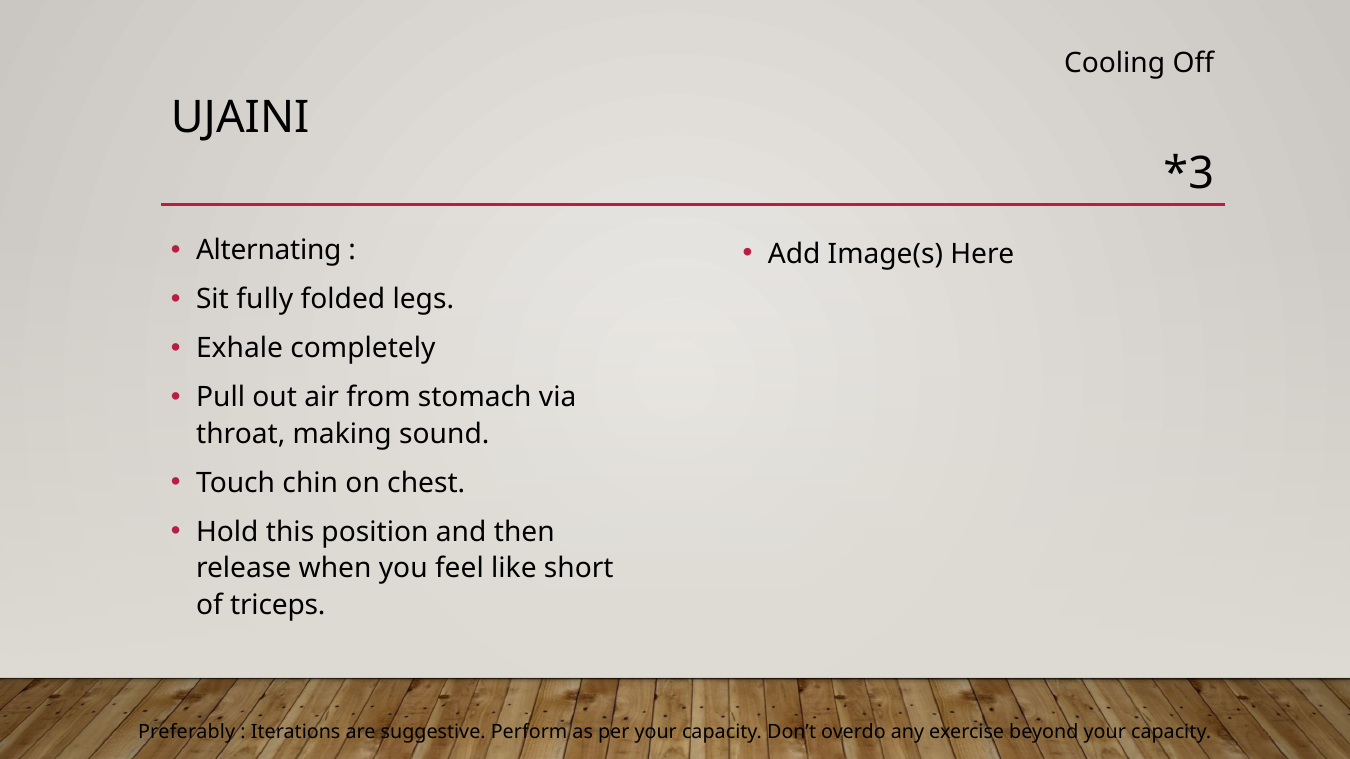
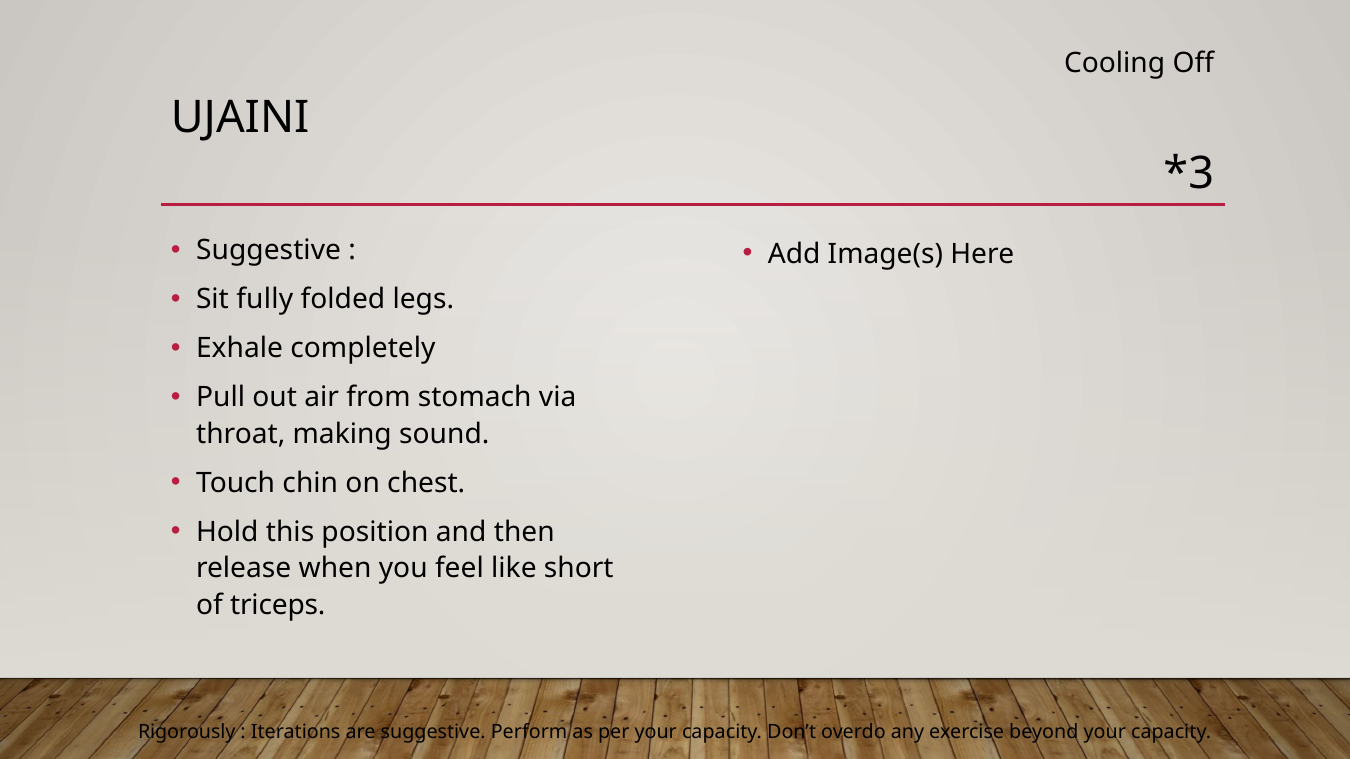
Alternating at (269, 251): Alternating -> Suggestive
Preferably: Preferably -> Rigorously
